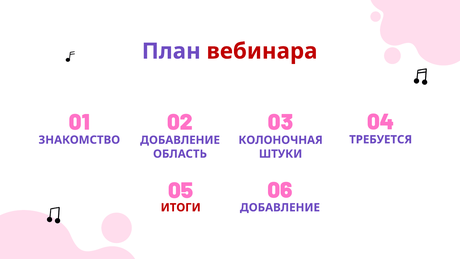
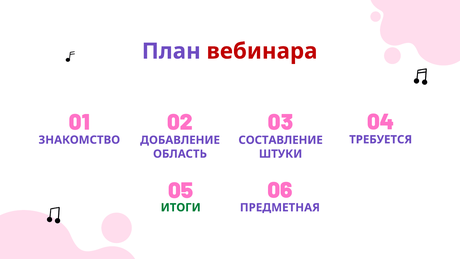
КОЛОНОЧНАЯ: КОЛОНОЧНАЯ -> СОСТАВЛЕНИЕ
ИТОГИ colour: red -> green
ДОБАВЛЕНИЕ at (280, 207): ДОБАВЛЕНИЕ -> ПРЕДМЕТНАЯ
